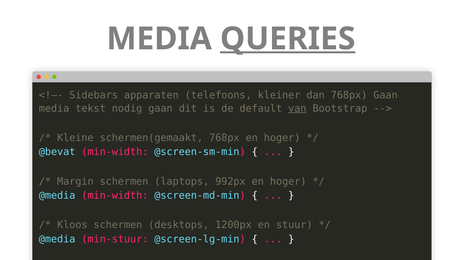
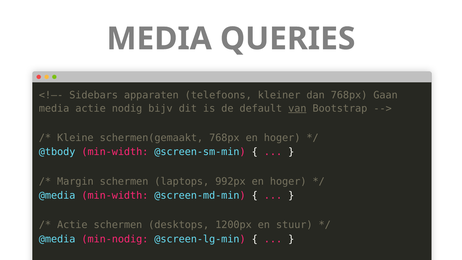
QUERIES underline: present -> none
media tekst: tekst -> actie
nodig gaan: gaan -> bijv
@bevat: @bevat -> @tbody
Kloos at (72, 225): Kloos -> Actie
min-stuur: min-stuur -> min-nodig
